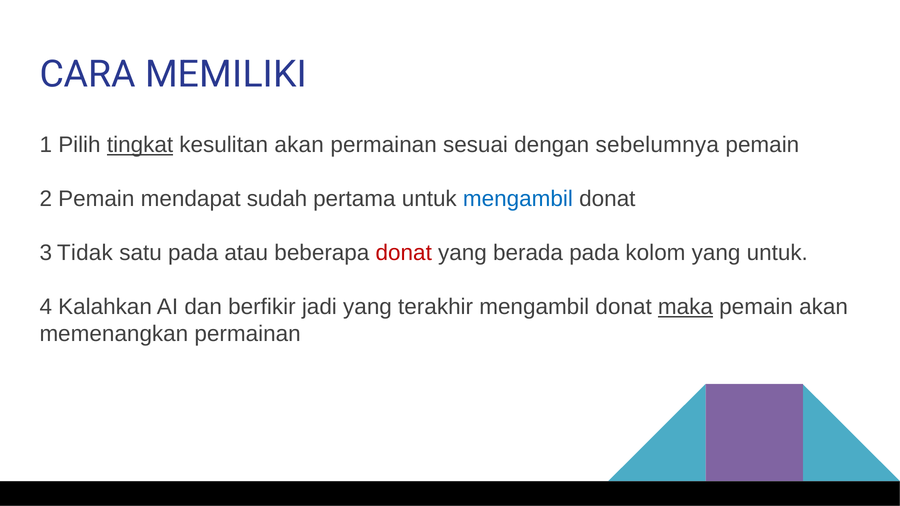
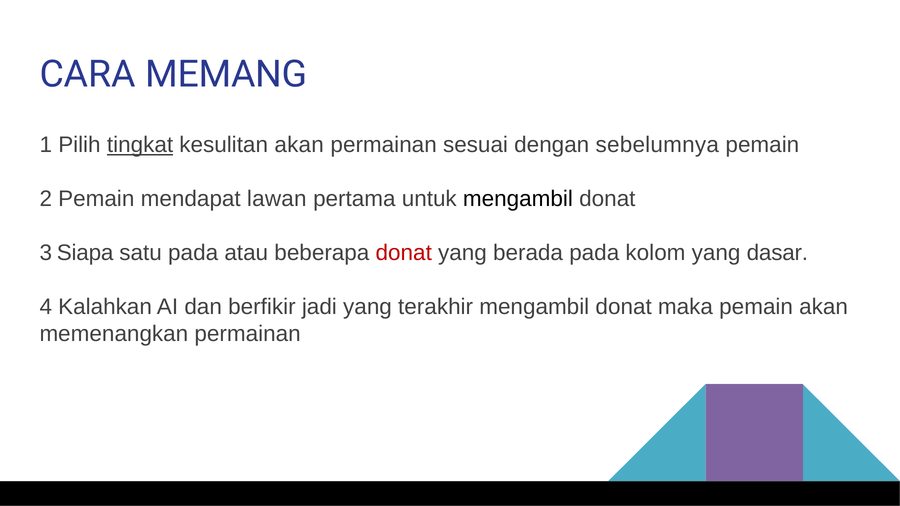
MEMILIKI: MEMILIKI -> MEMANG
sudah: sudah -> lawan
mengambil at (518, 199) colour: blue -> black
Tidak: Tidak -> Siapa
yang untuk: untuk -> dasar
maka underline: present -> none
